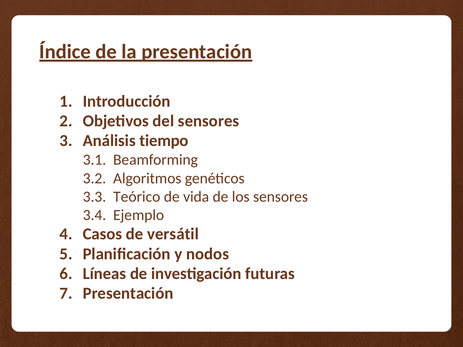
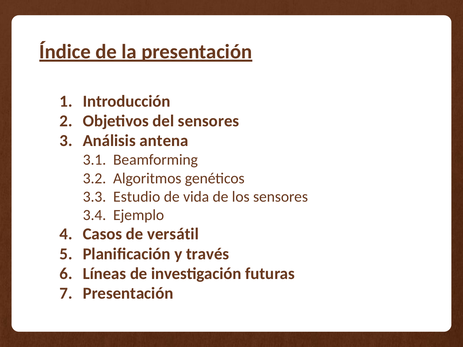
tiempo: tiempo -> antena
Teórico: Teórico -> Estudio
nodos: nodos -> través
